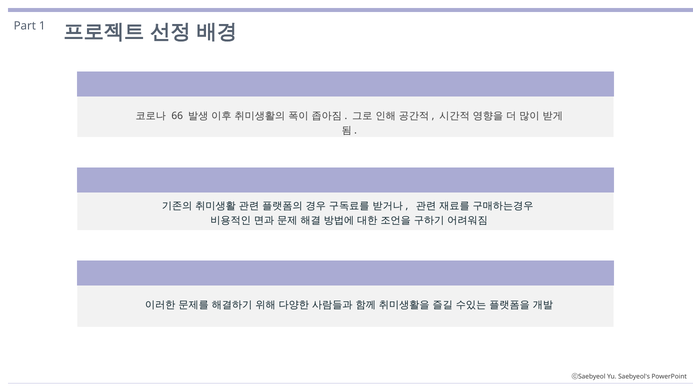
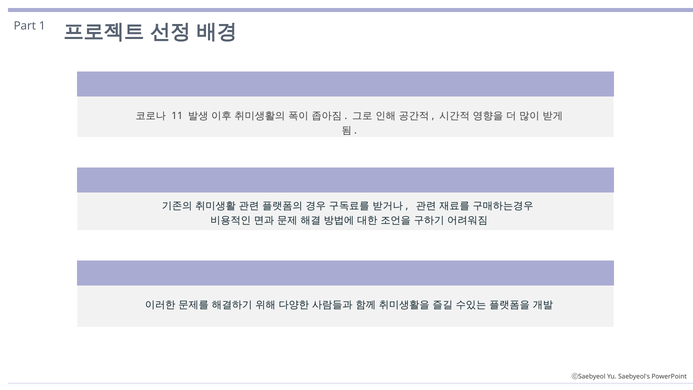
66: 66 -> 11
